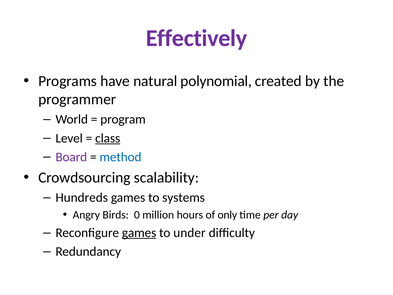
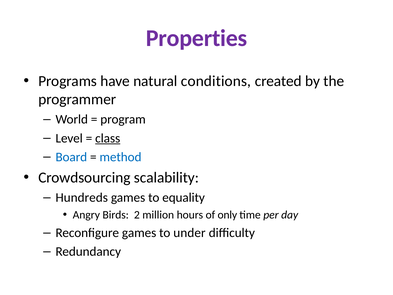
Effectively: Effectively -> Properties
polynomial: polynomial -> conditions
Board colour: purple -> blue
systems: systems -> equality
0: 0 -> 2
games at (139, 233) underline: present -> none
